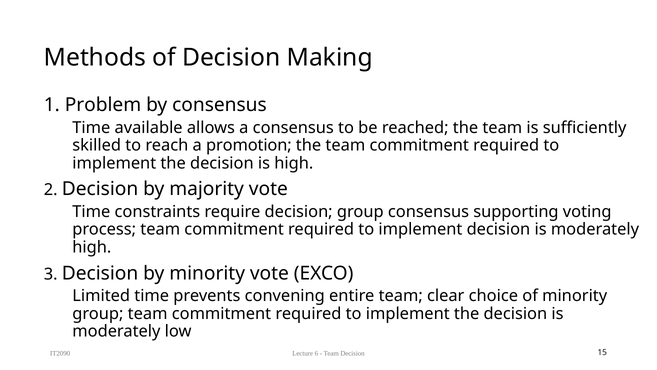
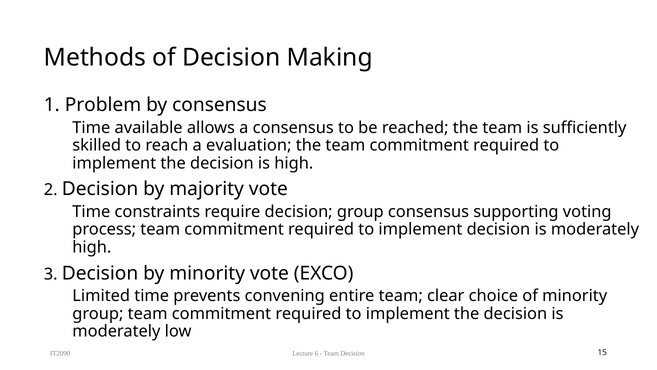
promotion: promotion -> evaluation
